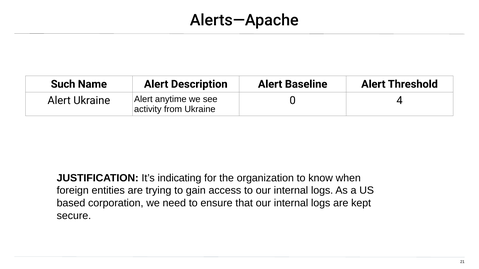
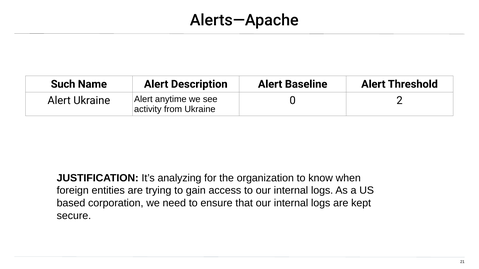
4: 4 -> 2
indicating: indicating -> analyzing
